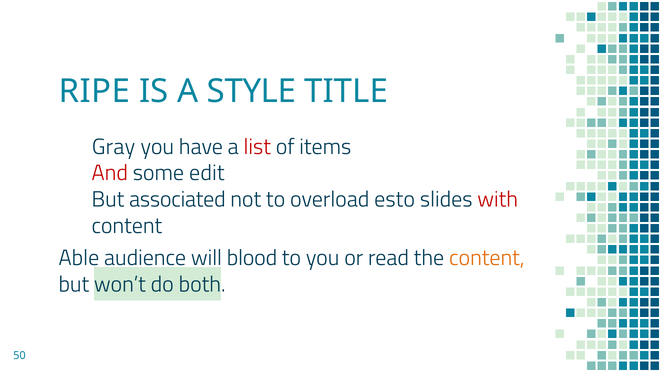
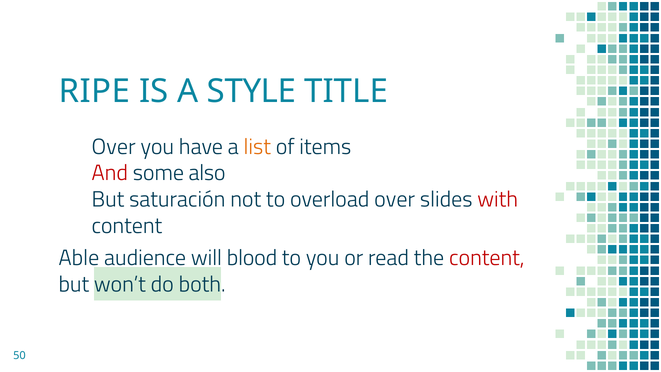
Gray at (114, 147): Gray -> Over
list colour: red -> orange
edit: edit -> also
associated: associated -> saturación
overload esto: esto -> over
content at (487, 258) colour: orange -> red
